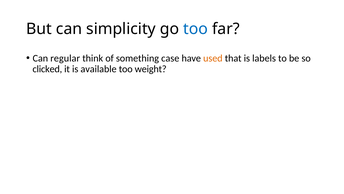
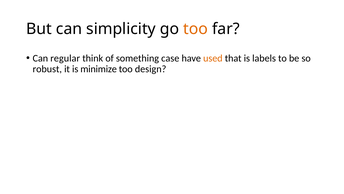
too at (196, 29) colour: blue -> orange
clicked: clicked -> robust
available: available -> minimize
weight: weight -> design
